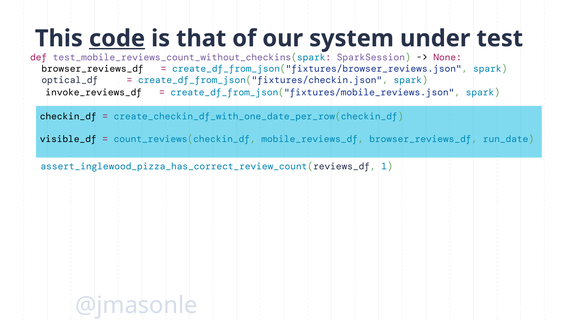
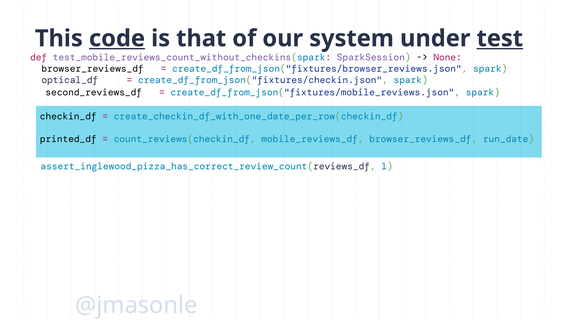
test underline: none -> present
invoke_reviews_df: invoke_reviews_df -> second_reviews_df
visible_df: visible_df -> printed_df
